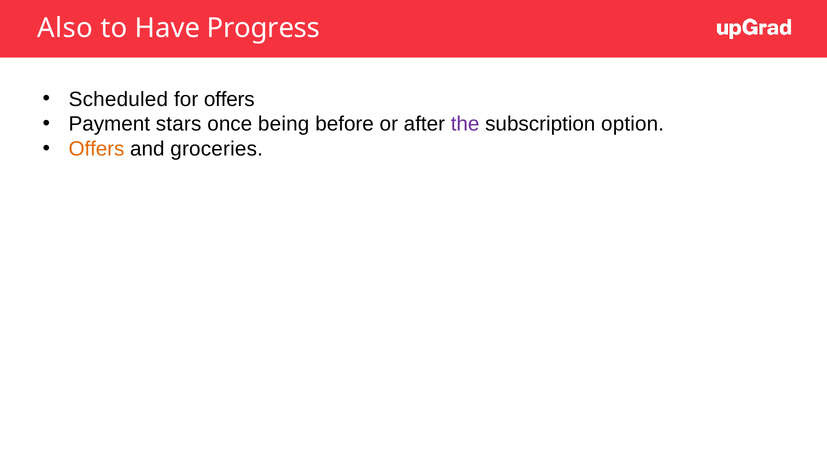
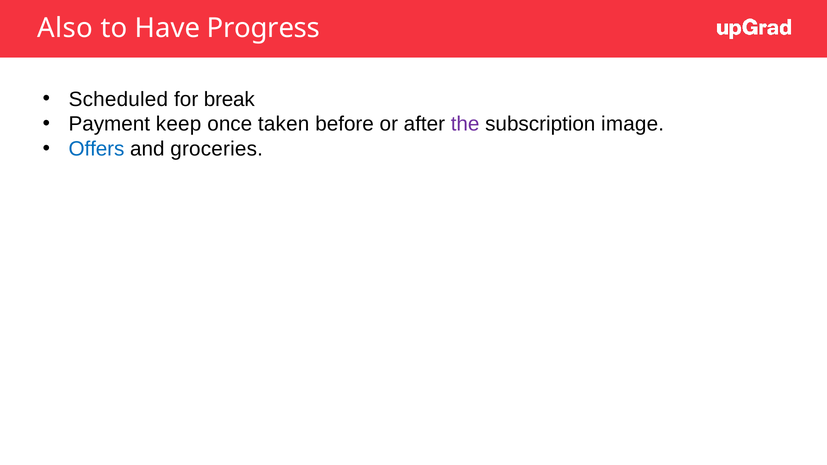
for offers: offers -> break
stars: stars -> keep
being: being -> taken
option: option -> image
Offers at (96, 149) colour: orange -> blue
